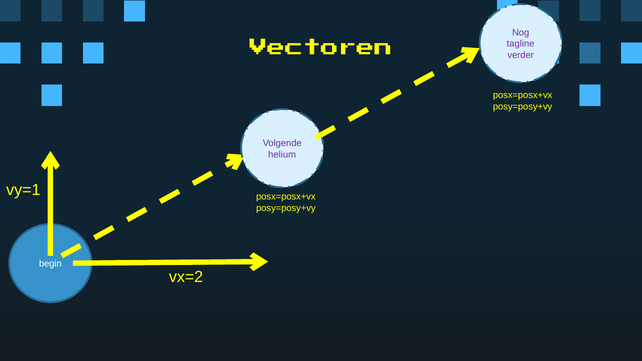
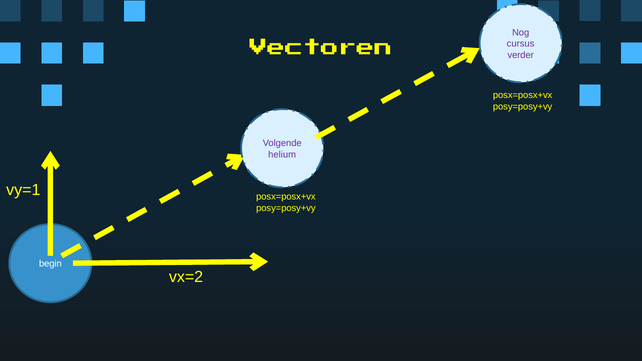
tagline: tagline -> cursus
